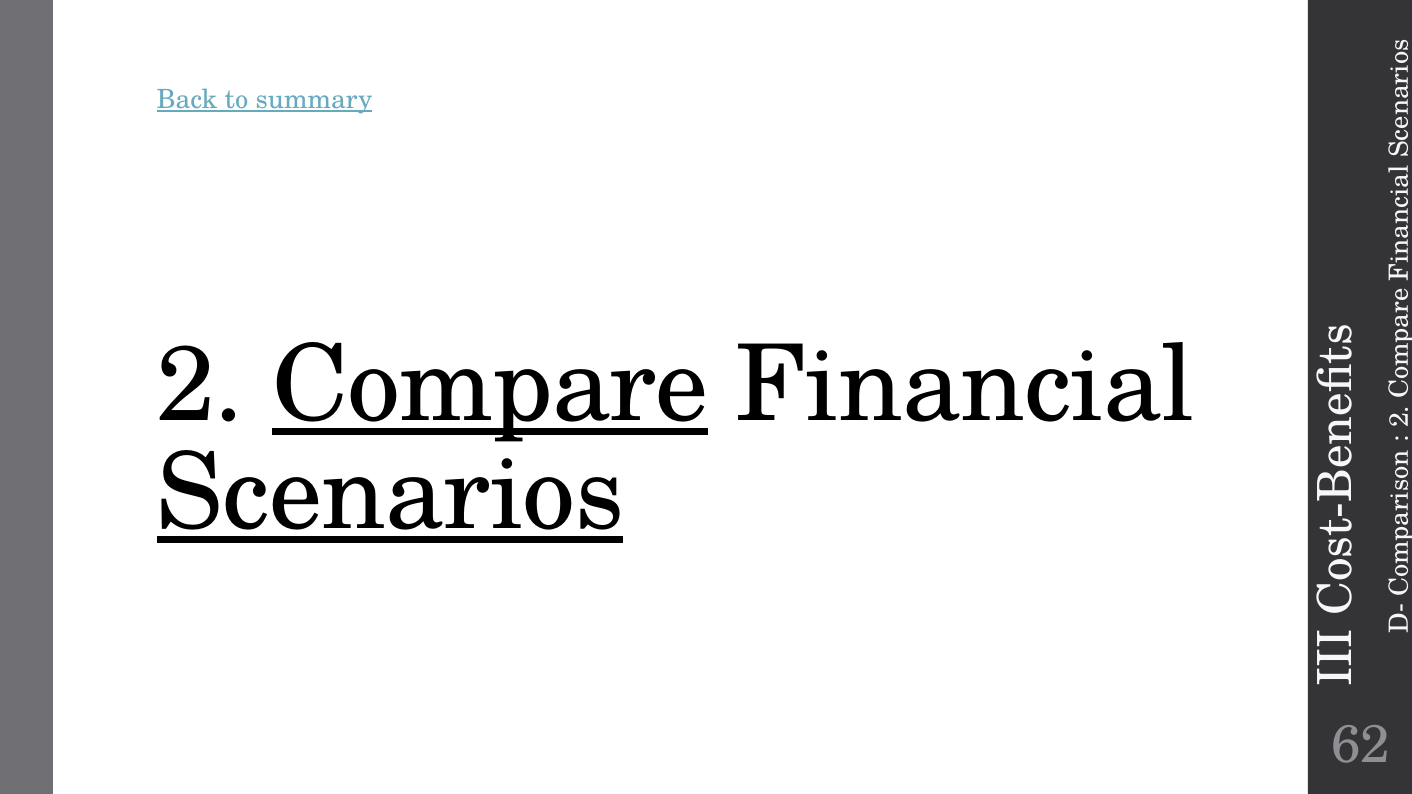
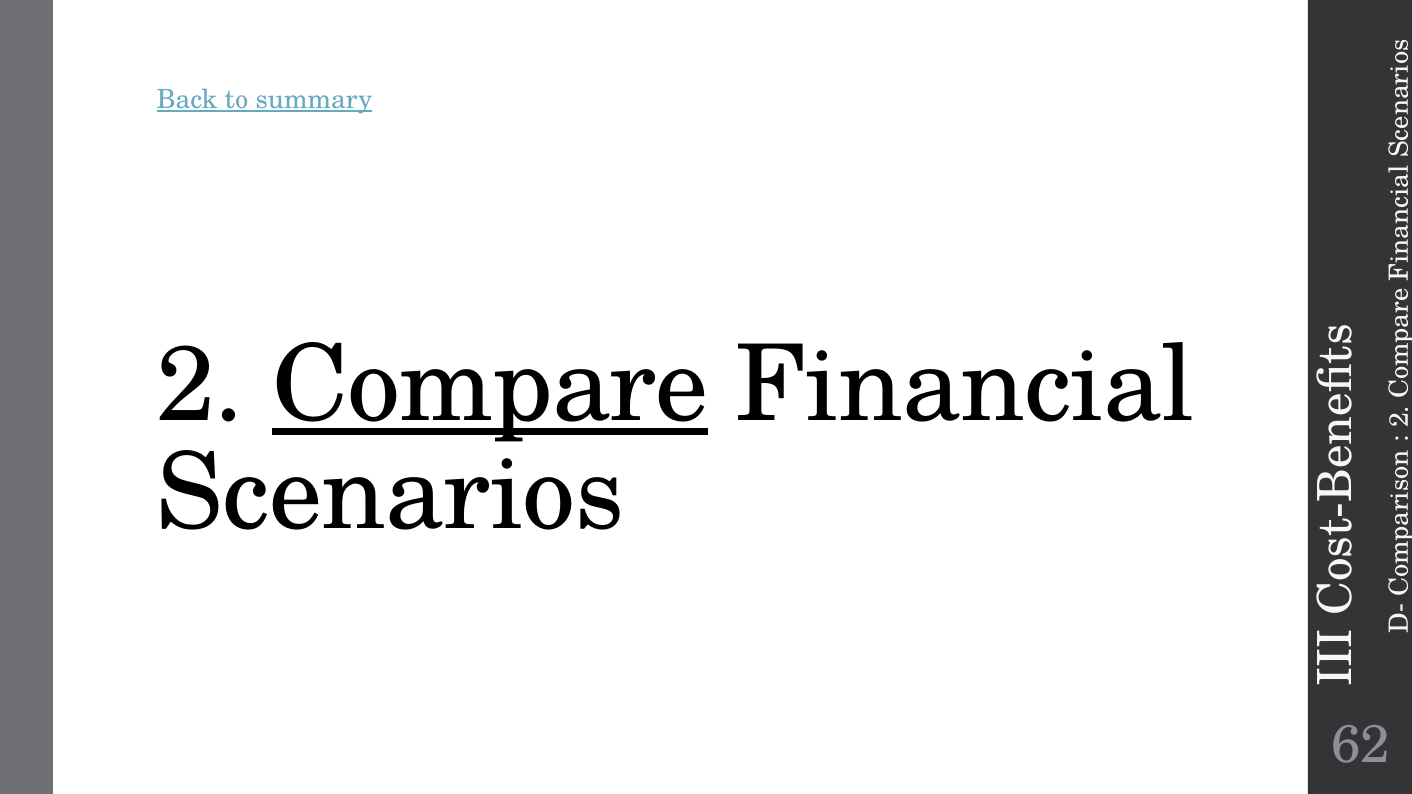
Scenarios underline: present -> none
